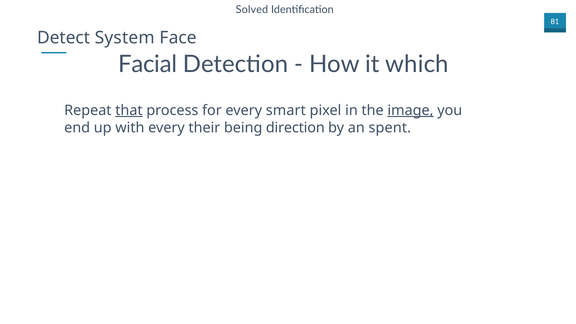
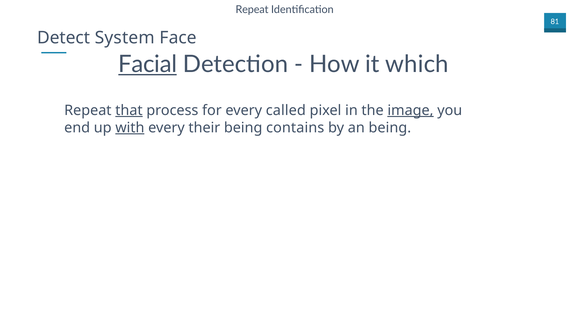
Solved at (252, 10): Solved -> Repeat
Facial underline: none -> present
smart: smart -> called
with underline: none -> present
direction: direction -> contains
an spent: spent -> being
